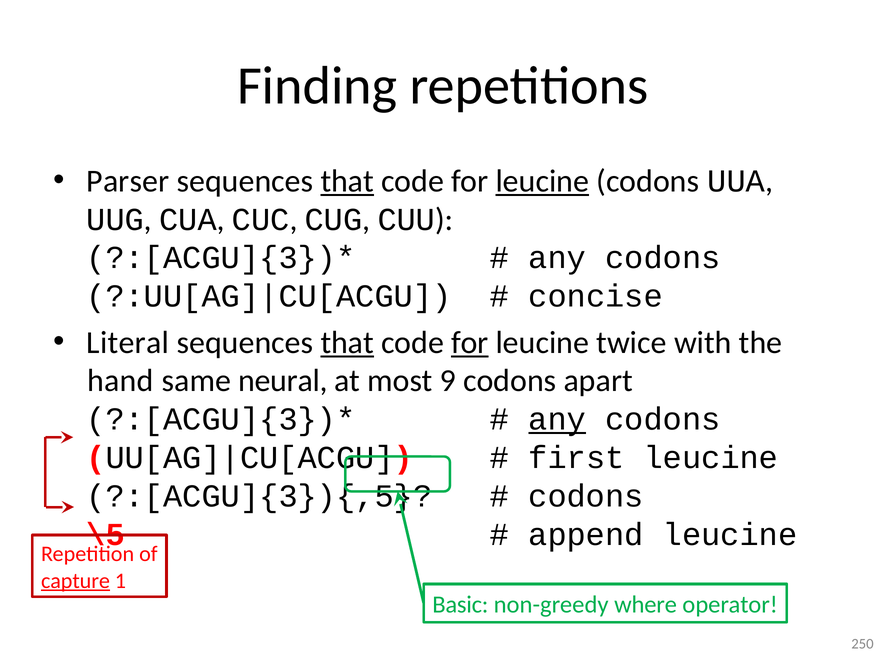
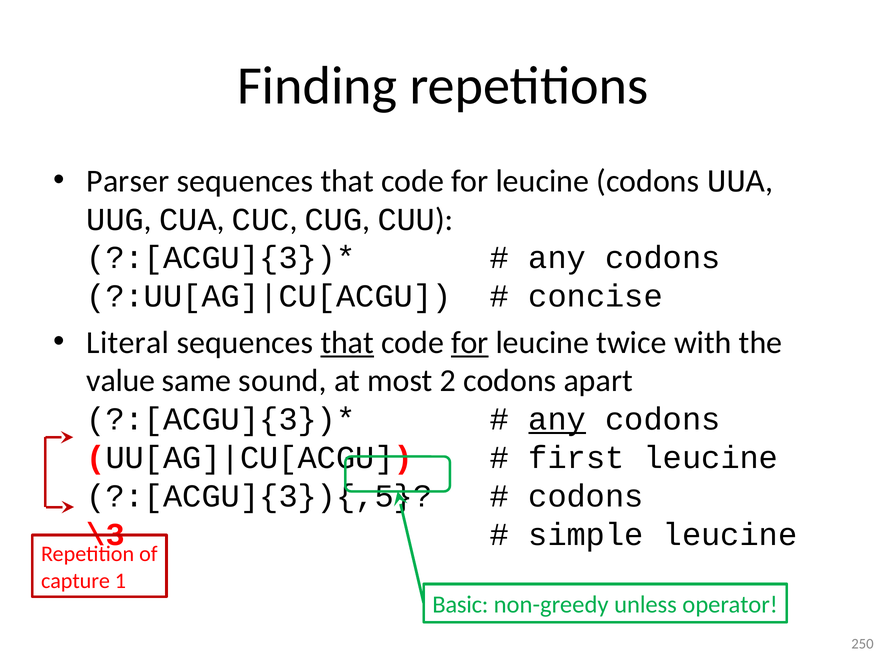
that at (347, 181) underline: present -> none
leucine at (542, 181) underline: present -> none
hand: hand -> value
neural: neural -> sound
9: 9 -> 2
\5: \5 -> \3
append: append -> simple
capture underline: present -> none
where: where -> unless
